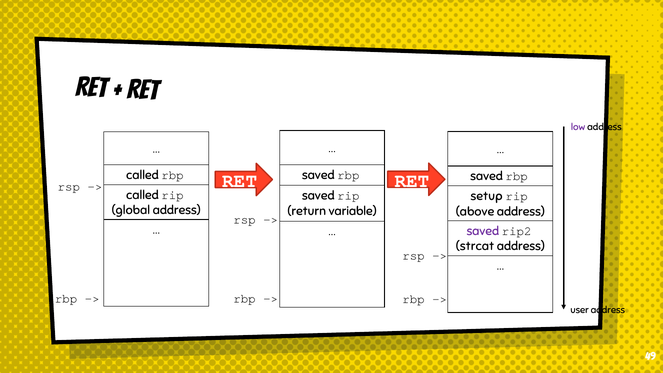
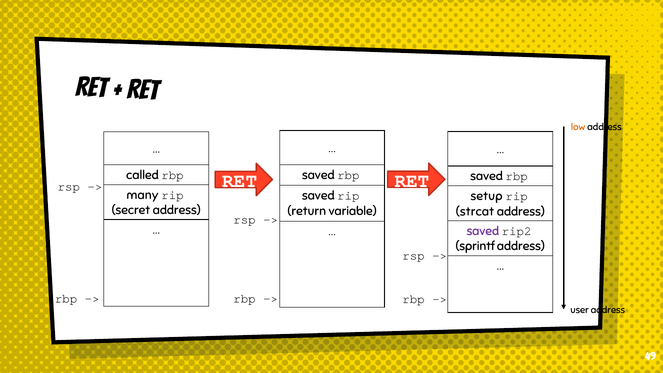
low colour: purple -> orange
called at (142, 195): called -> many
global: global -> secret
above: above -> strcat
strcat: strcat -> sprintf
